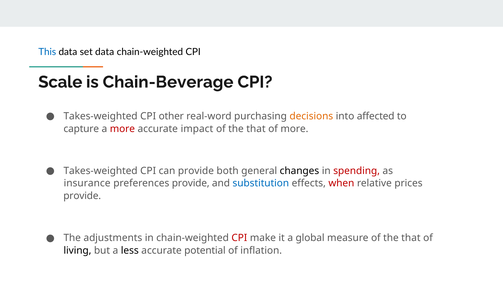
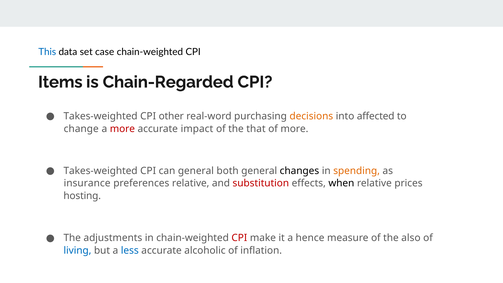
set data: data -> case
Scale: Scale -> Items
Chain-Beverage: Chain-Beverage -> Chain-Regarded
capture: capture -> change
can provide: provide -> general
spending colour: red -> orange
preferences provide: provide -> relative
substitution colour: blue -> red
when colour: red -> black
provide at (82, 196): provide -> hosting
global: global -> hence
measure of the that: that -> also
living colour: black -> blue
less colour: black -> blue
potential: potential -> alcoholic
